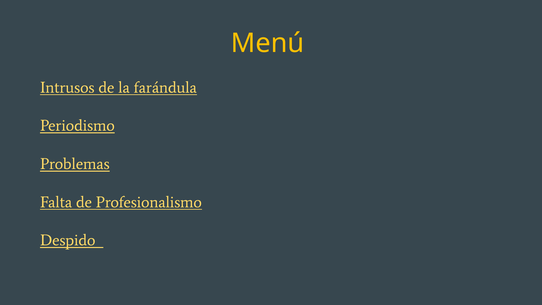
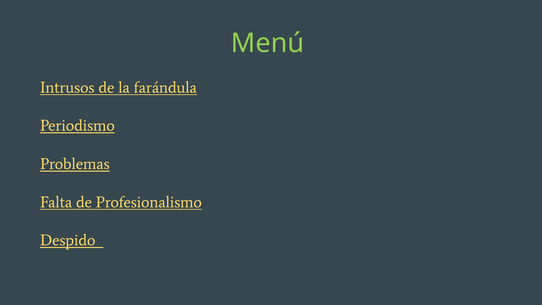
Menú colour: yellow -> light green
